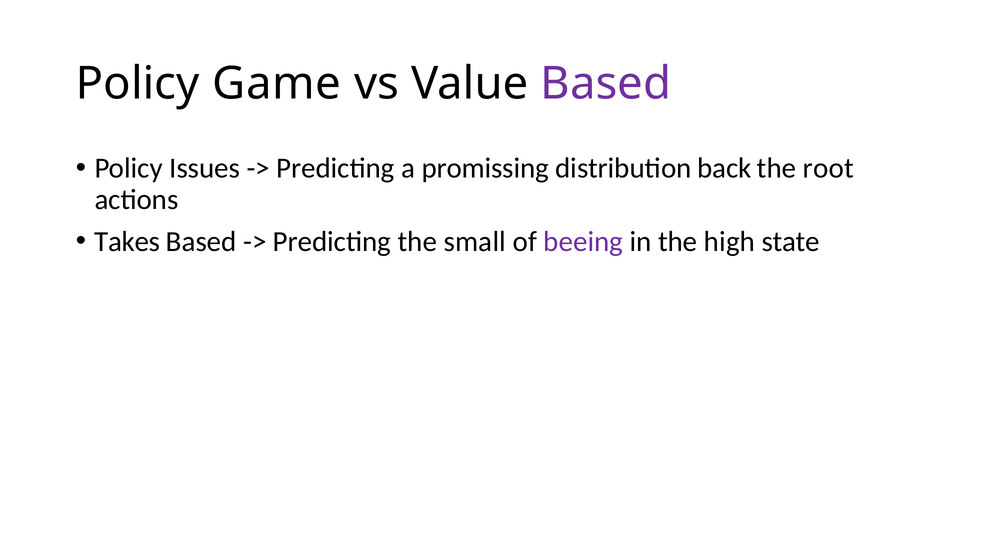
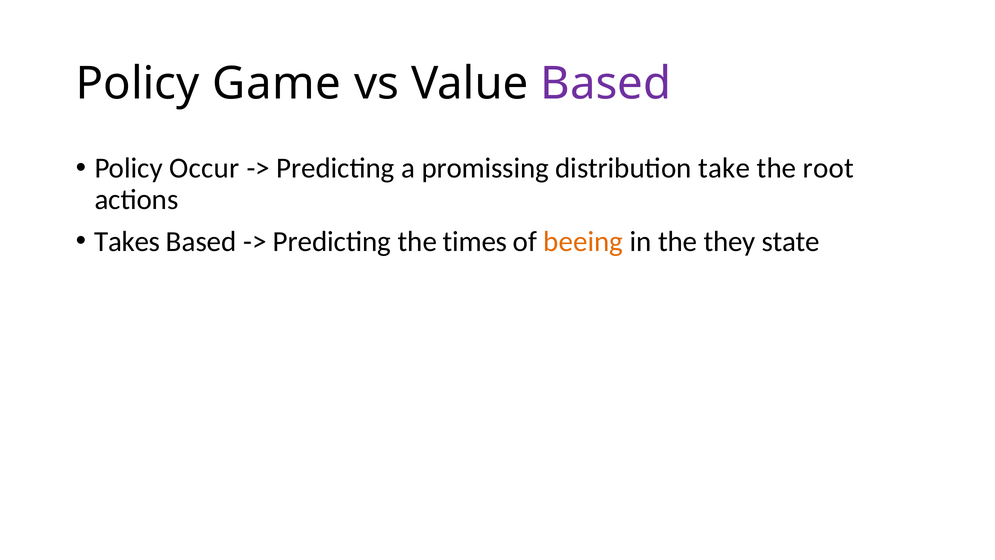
Issues: Issues -> Occur
back: back -> take
small: small -> times
beeing colour: purple -> orange
high: high -> they
